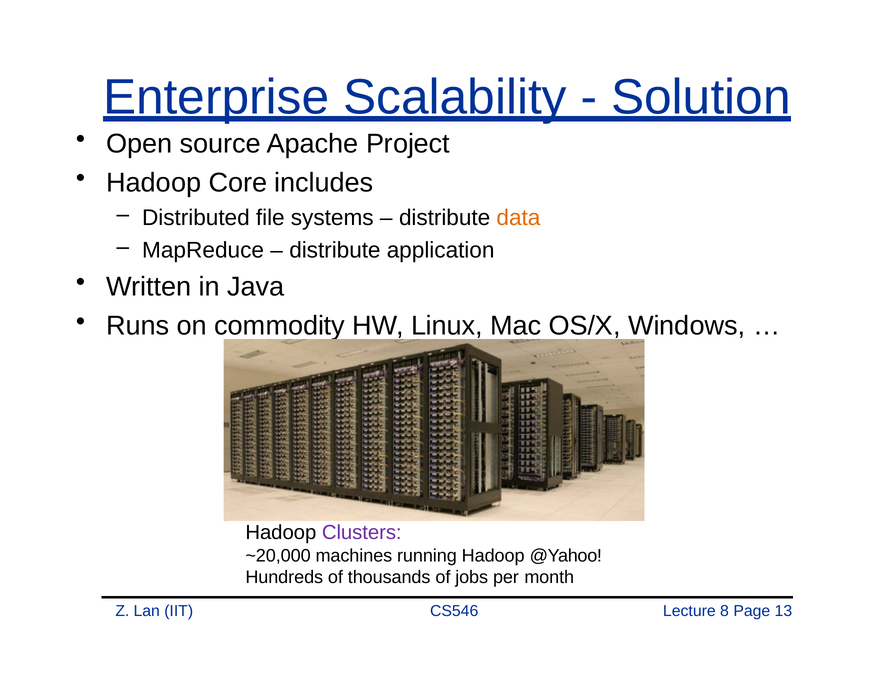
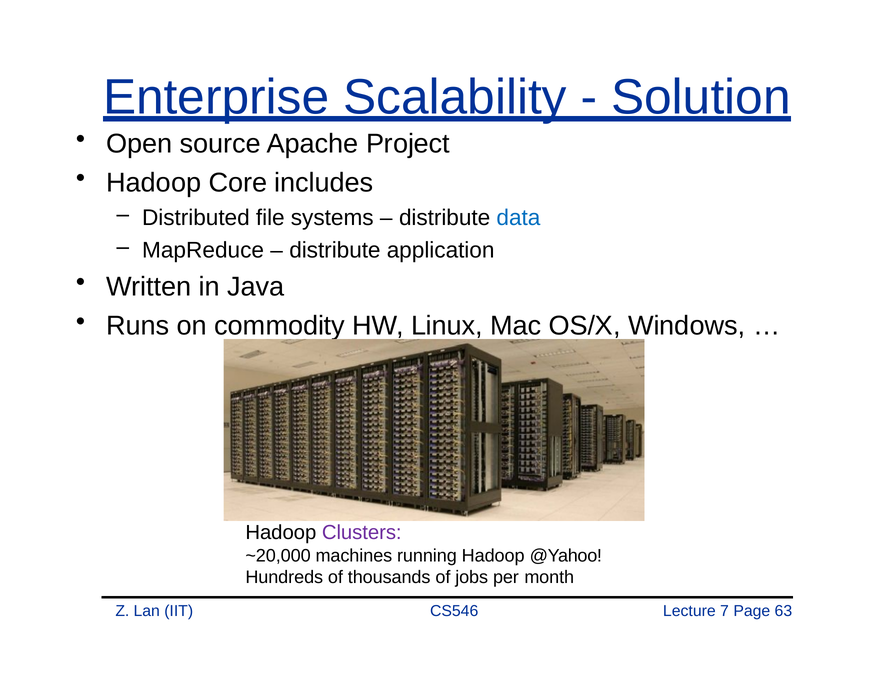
data colour: orange -> blue
8: 8 -> 7
13: 13 -> 63
